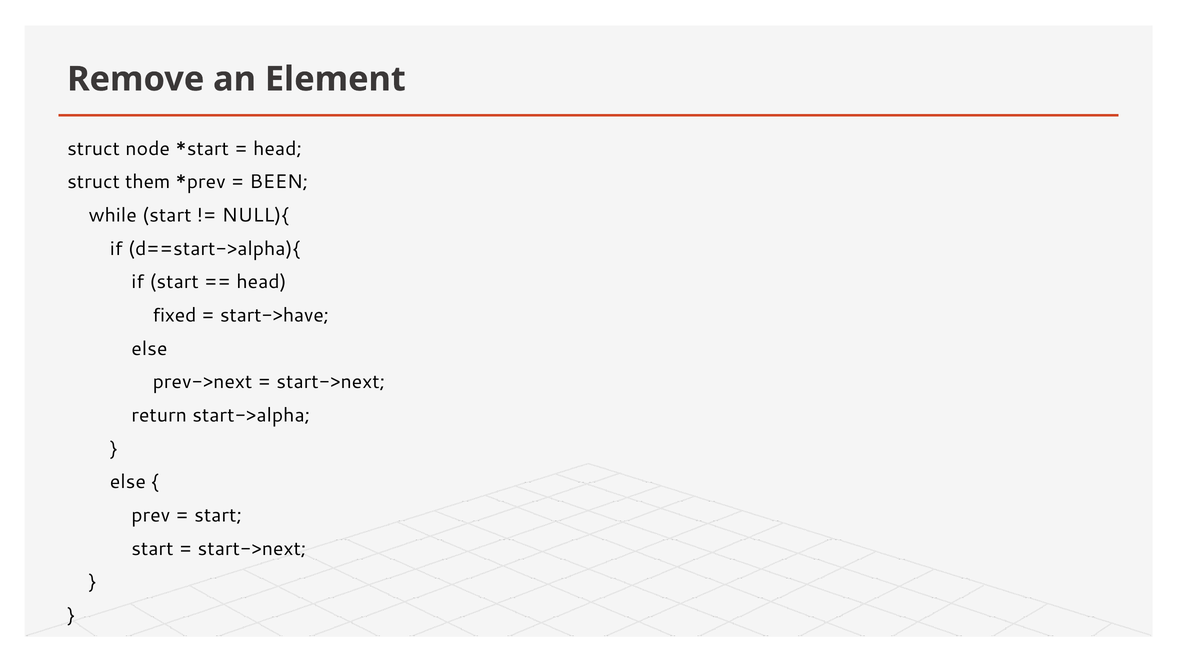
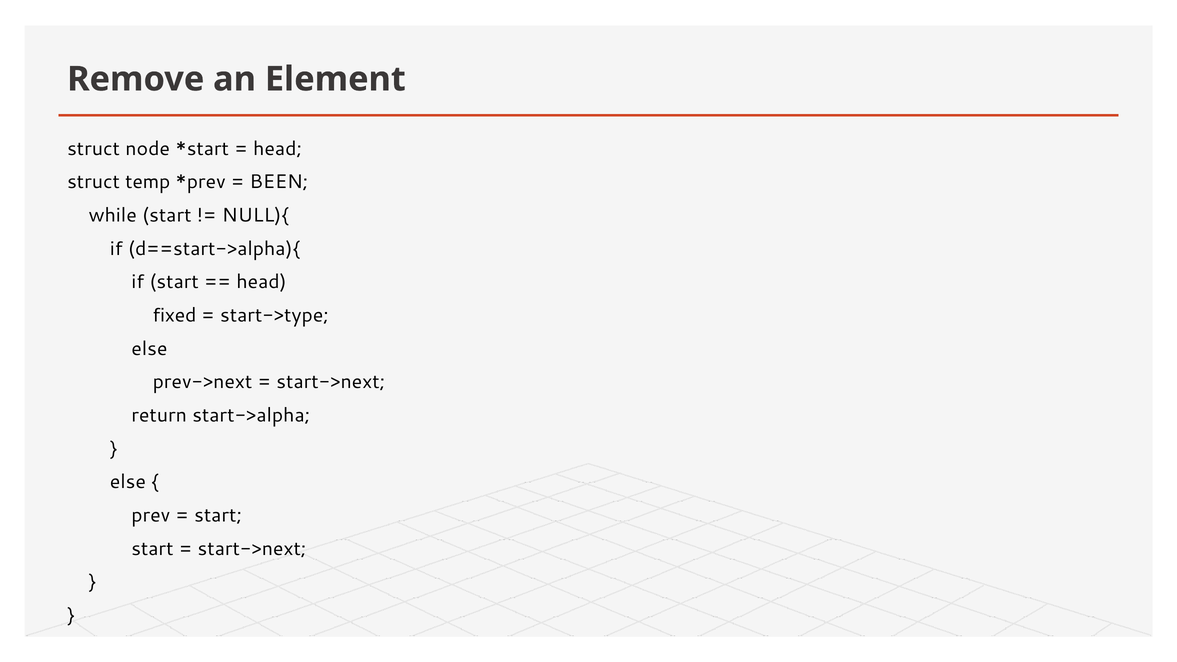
them: them -> temp
start->have: start->have -> start->type
